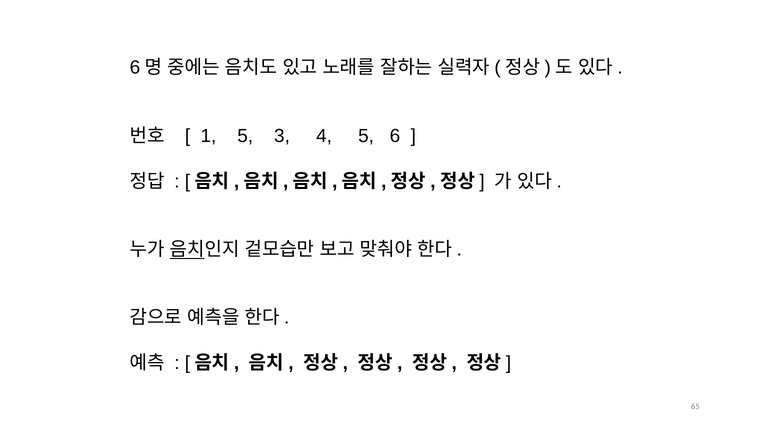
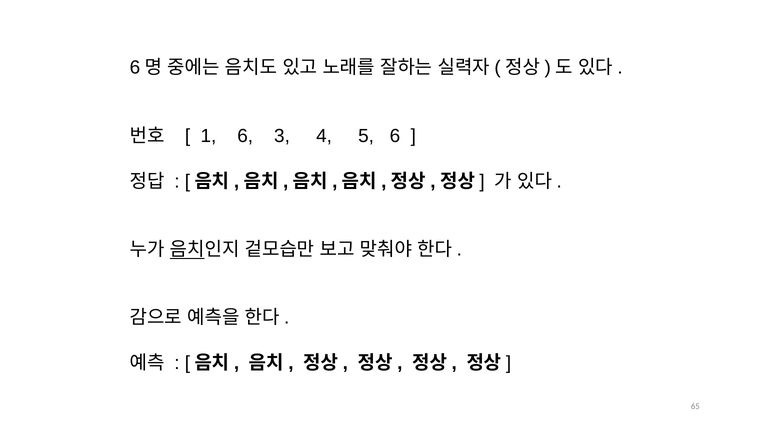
1 5: 5 -> 6
